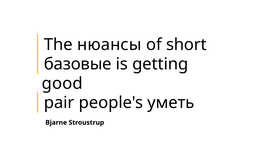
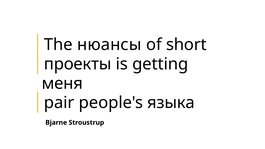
базовые: базовые -> проекты
good: good -> меня
уметь: уметь -> языка
